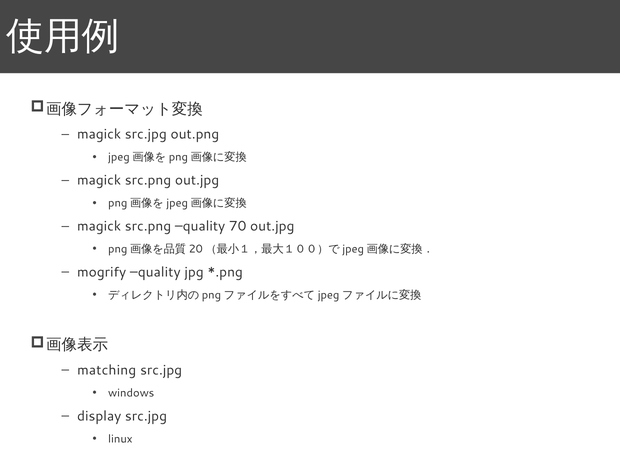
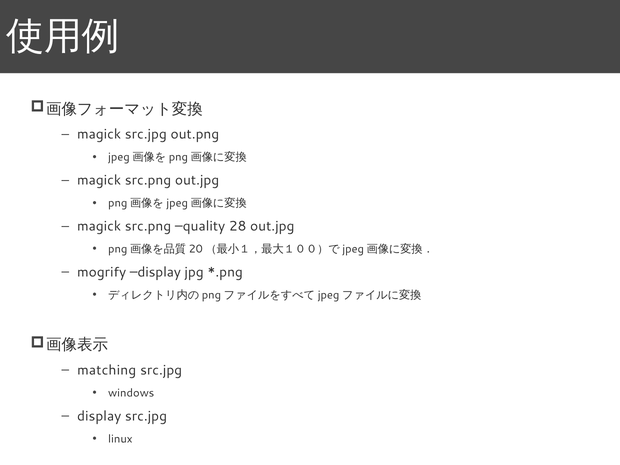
70: 70 -> 28
mogrify quality: quality -> display
